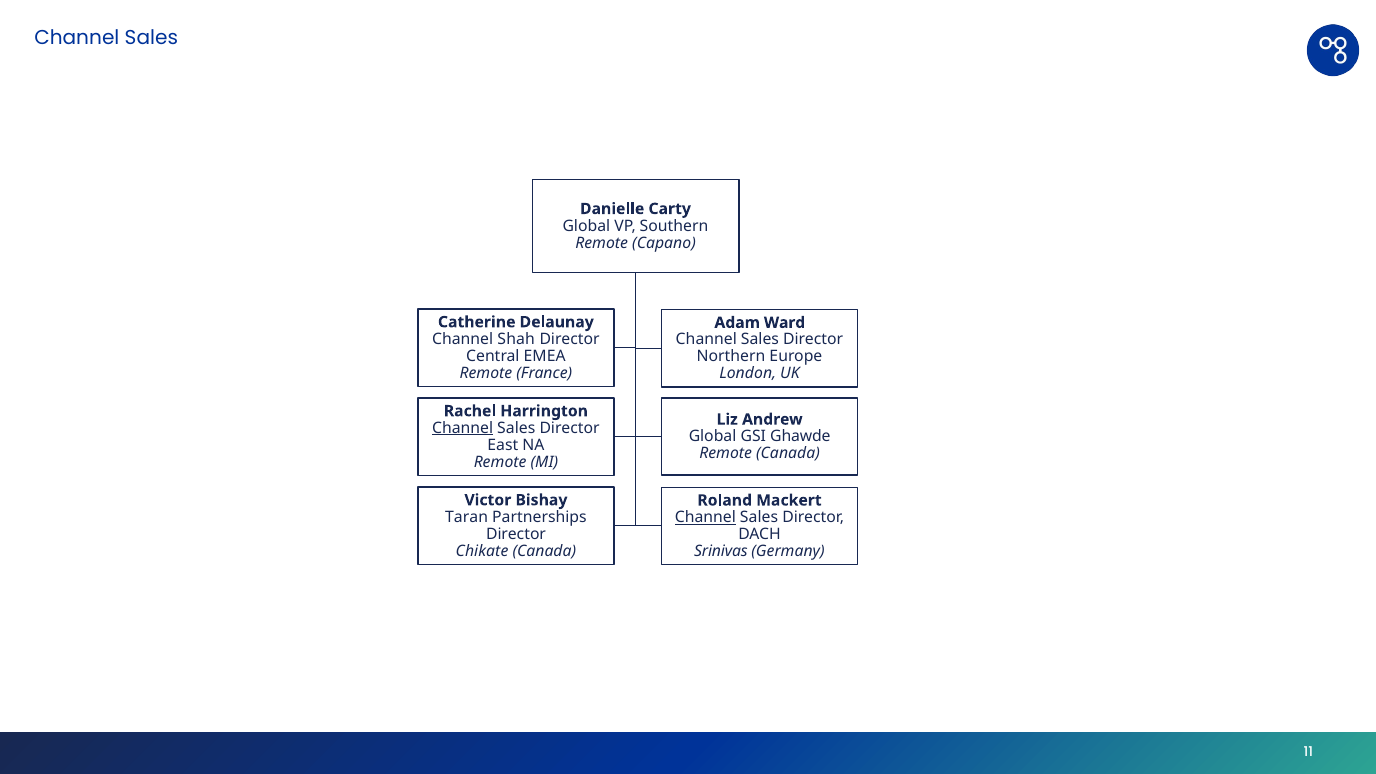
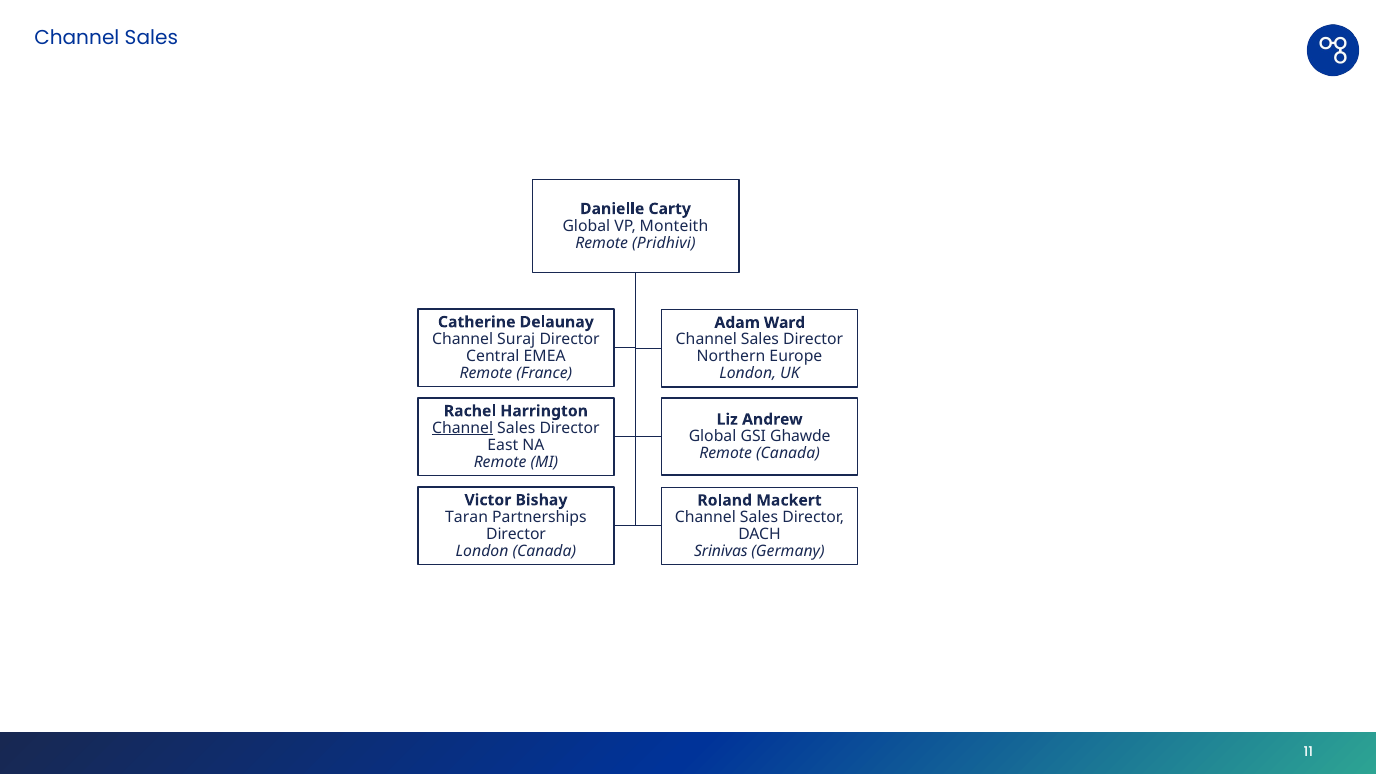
Southern: Southern -> Monteith
Capano: Capano -> Pridhivi
Shah: Shah -> Suraj
Channel at (705, 517) underline: present -> none
Chikate at (482, 551): Chikate -> London
